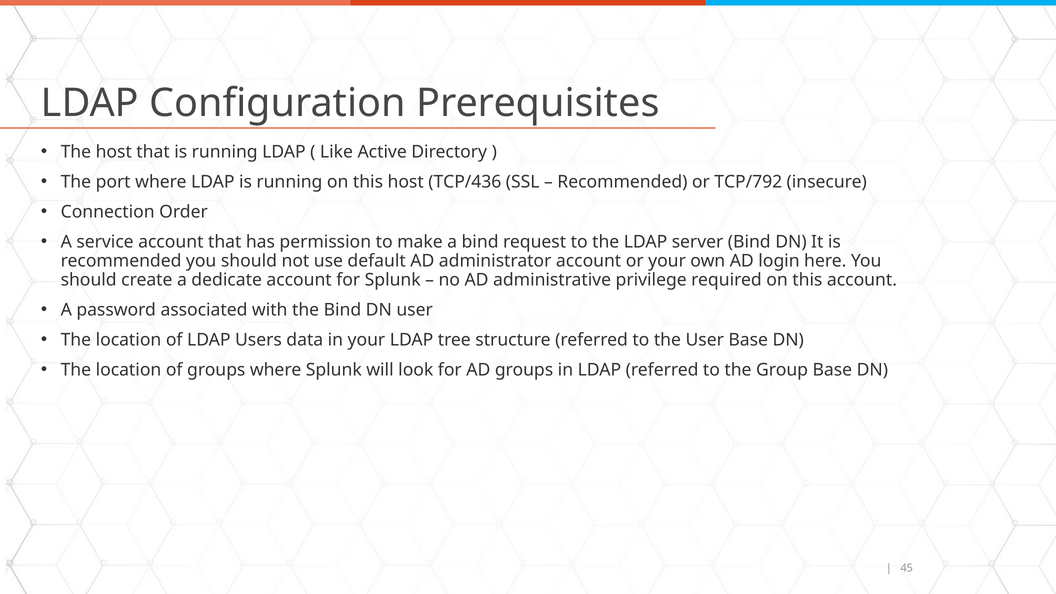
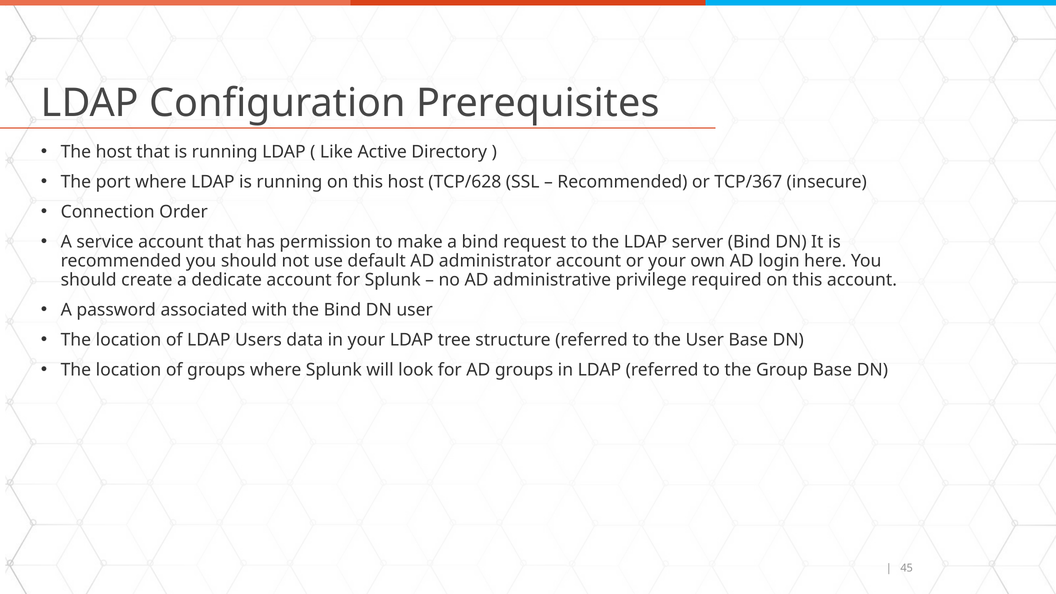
TCP/436: TCP/436 -> TCP/628
TCP/792: TCP/792 -> TCP/367
